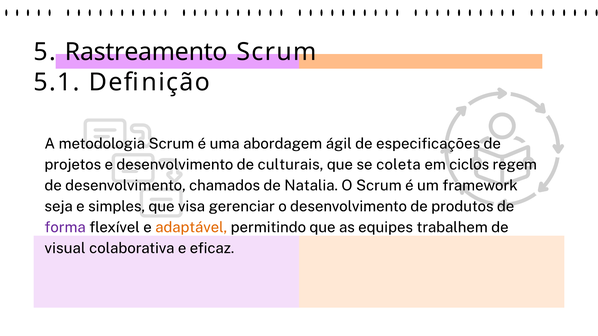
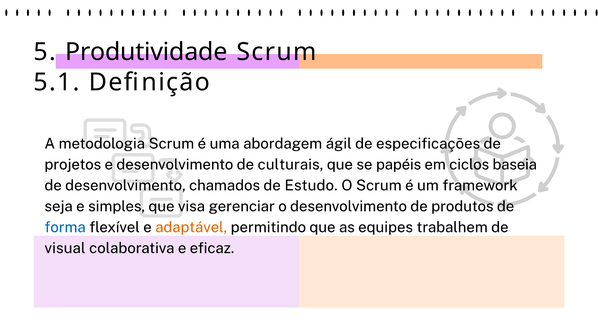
Rastreamento: Rastreamento -> Produtividade
coleta: coleta -> papéis
regem: regem -> baseia
Natalia: Natalia -> Estudo
forma colour: purple -> blue
